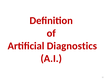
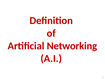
Diagnostics: Diagnostics -> Networking
